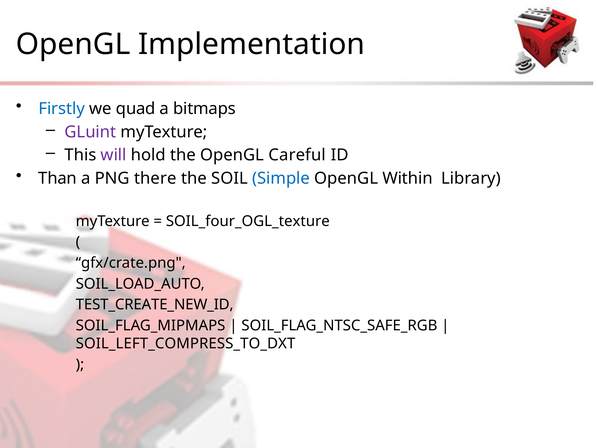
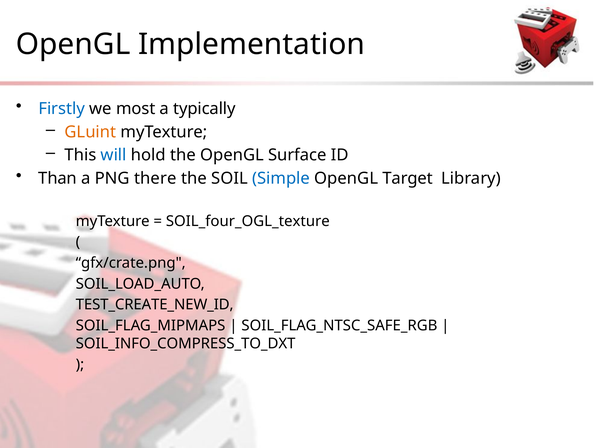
quad: quad -> most
bitmaps: bitmaps -> typically
GLuint colour: purple -> orange
will colour: purple -> blue
Careful: Careful -> Surface
Within: Within -> Target
SOIL_LEFT_COMPRESS_TO_DXT: SOIL_LEFT_COMPRESS_TO_DXT -> SOIL_INFO_COMPRESS_TO_DXT
